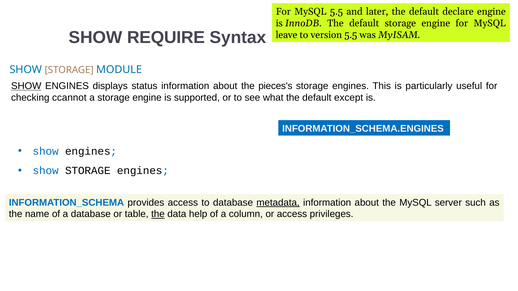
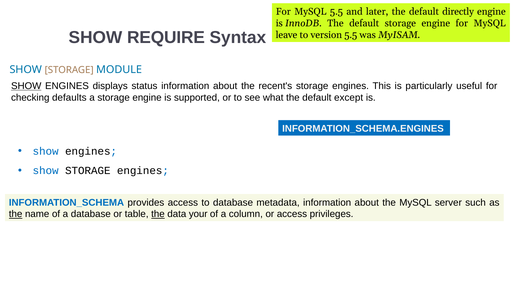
declare: declare -> directly
pieces's: pieces's -> recent's
ccannot: ccannot -> defaults
metadata underline: present -> none
the at (16, 214) underline: none -> present
help: help -> your
